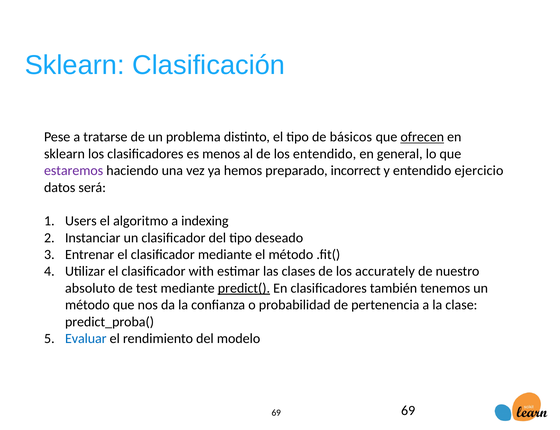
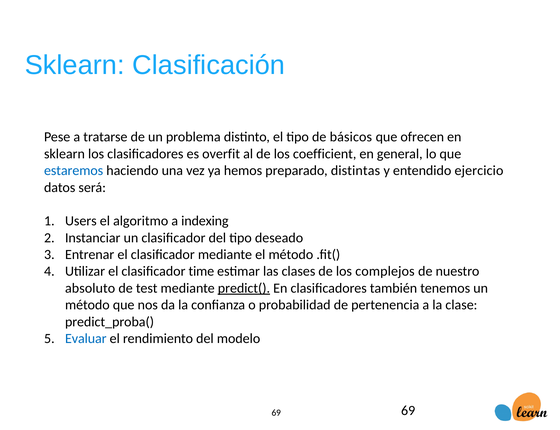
ofrecen underline: present -> none
menos: menos -> overfit
los entendido: entendido -> coefficient
estaremos colour: purple -> blue
incorrect: incorrect -> distintas
with: with -> time
accurately: accurately -> complejos
